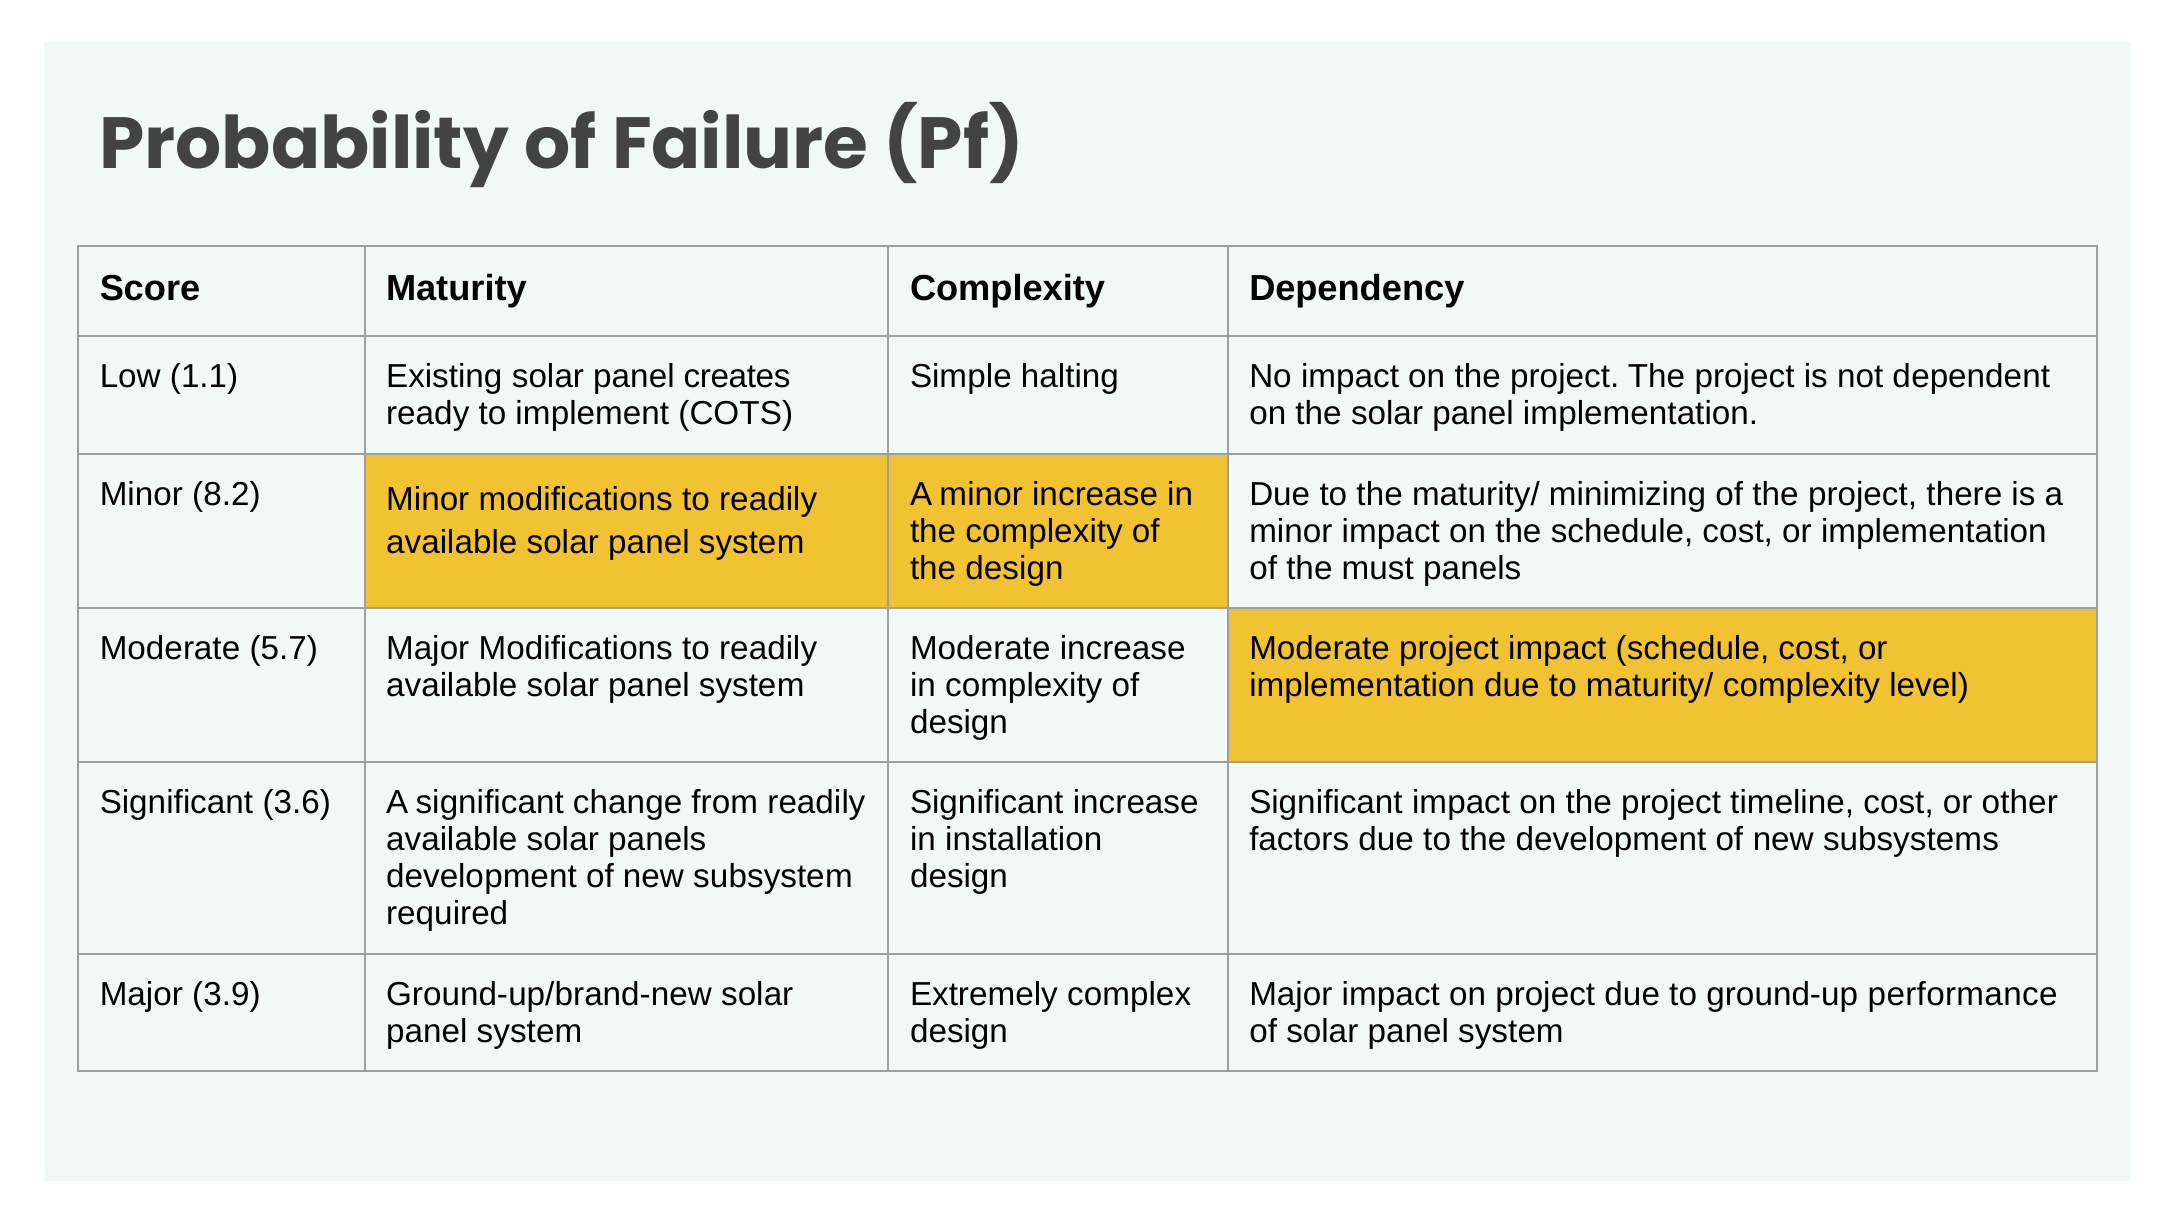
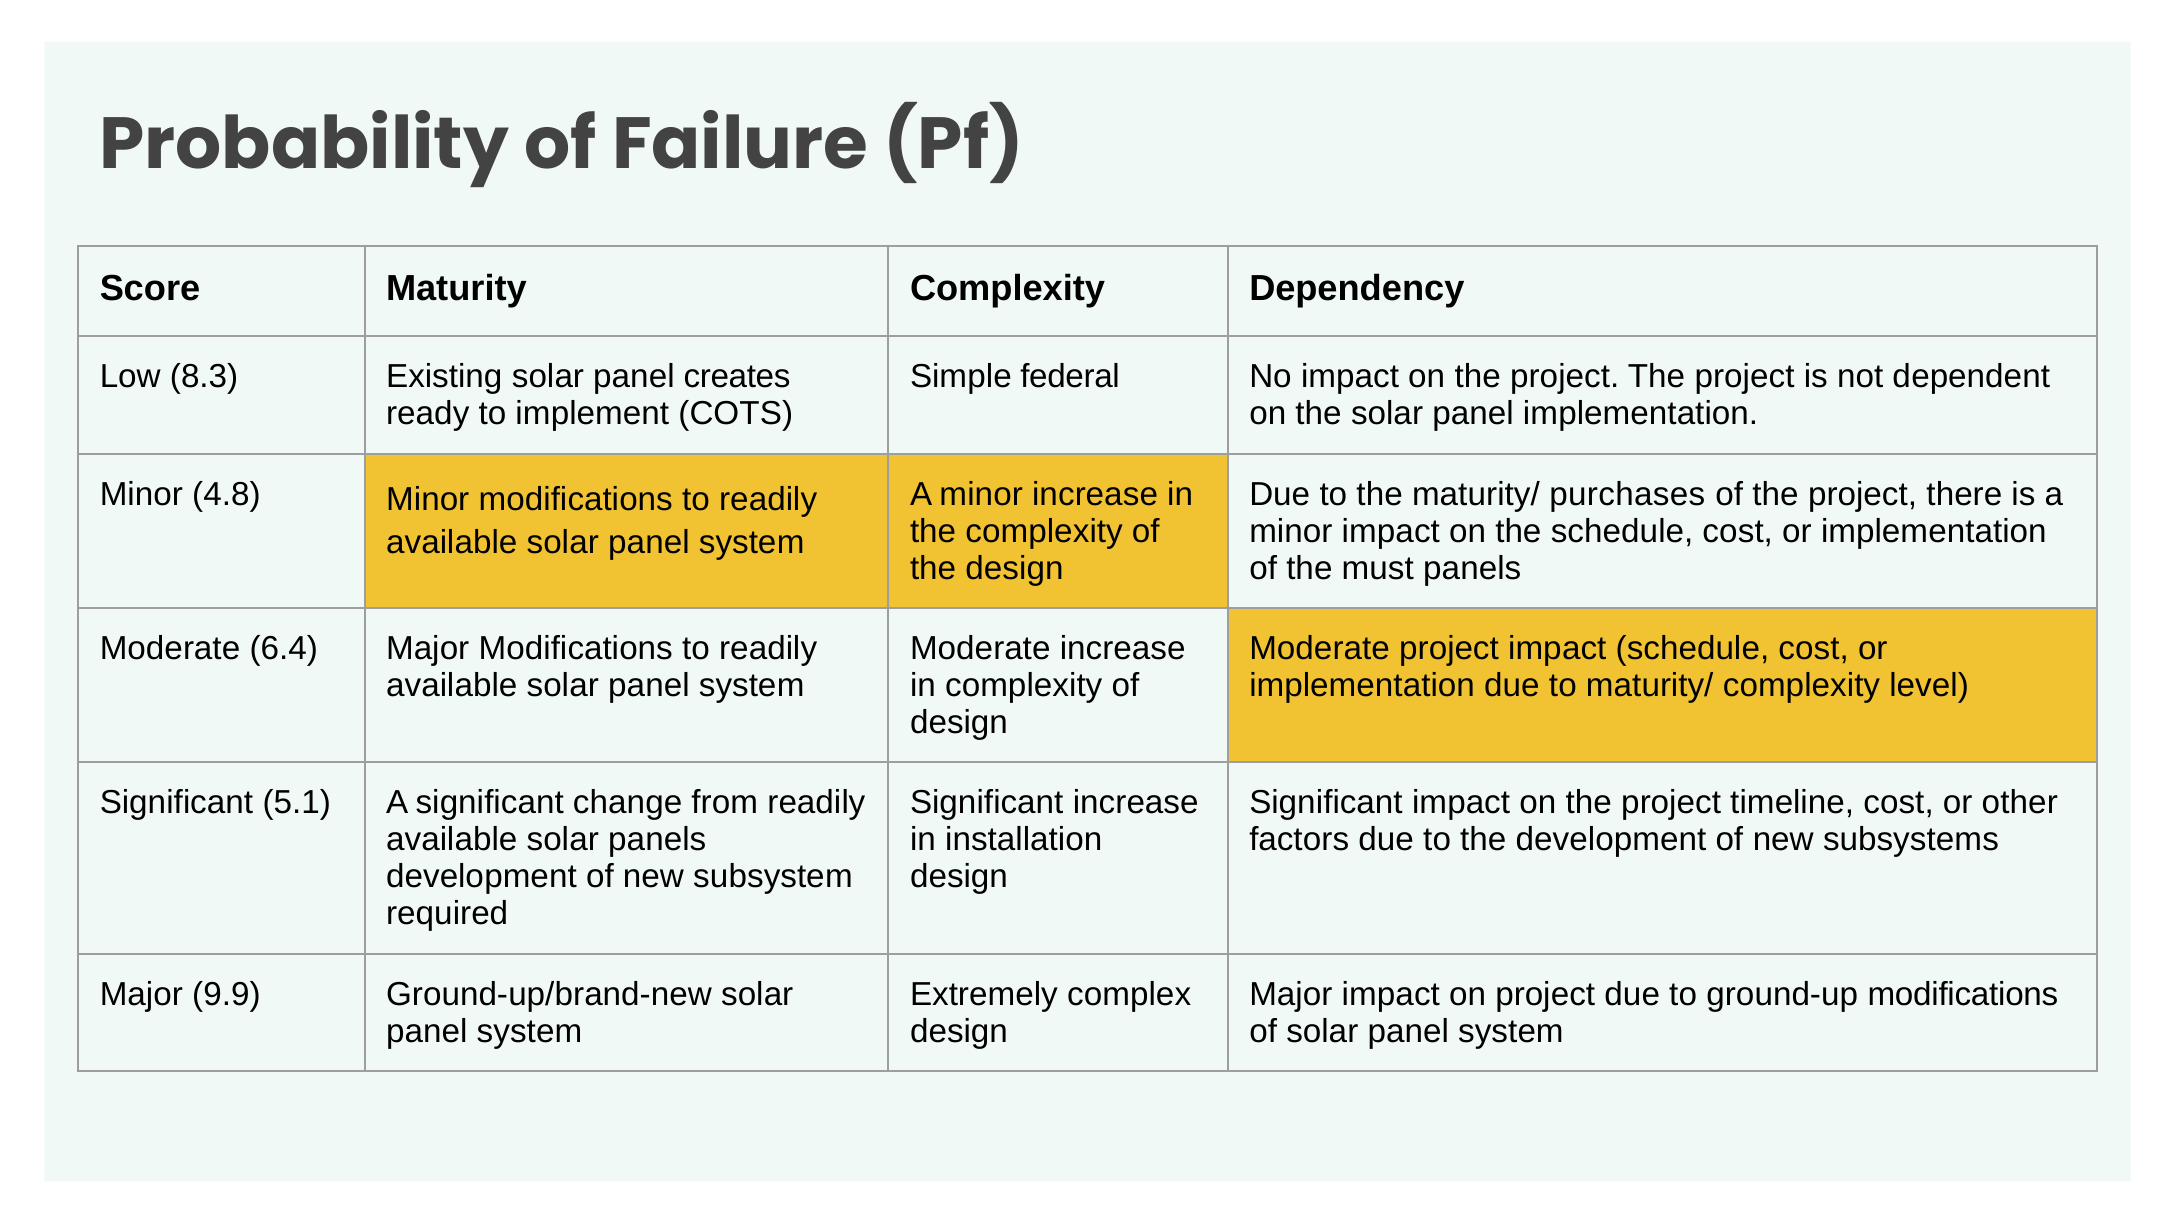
1.1: 1.1 -> 8.3
halting: halting -> federal
8.2: 8.2 -> 4.8
minimizing: minimizing -> purchases
5.7: 5.7 -> 6.4
3.6: 3.6 -> 5.1
3.9: 3.9 -> 9.9
ground-up performance: performance -> modifications
